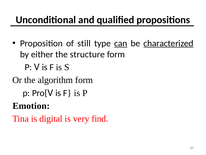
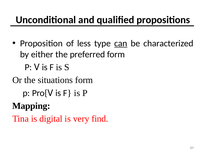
still: still -> less
characterized underline: present -> none
structure: structure -> preferred
algorithm: algorithm -> situations
Emotion: Emotion -> Mapping
